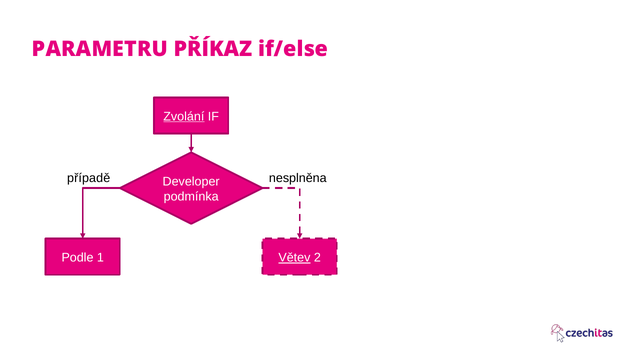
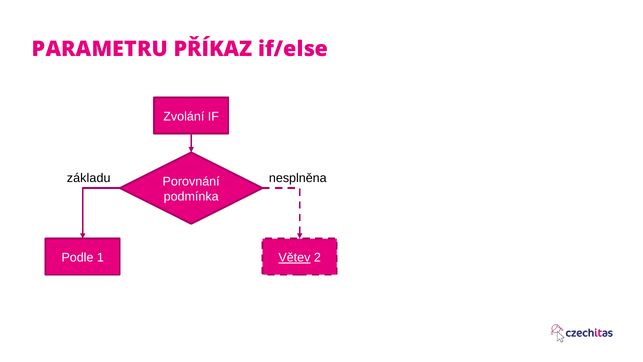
Zvolání underline: present -> none
případě: případě -> základu
Developer: Developer -> Porovnání
